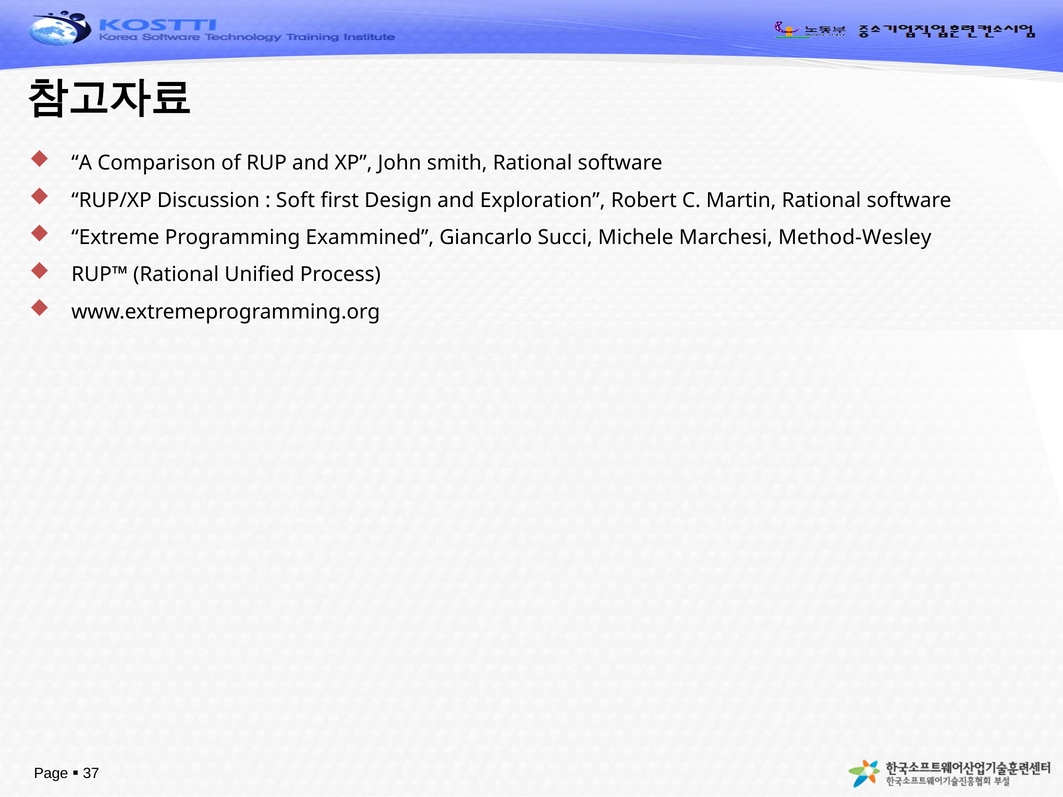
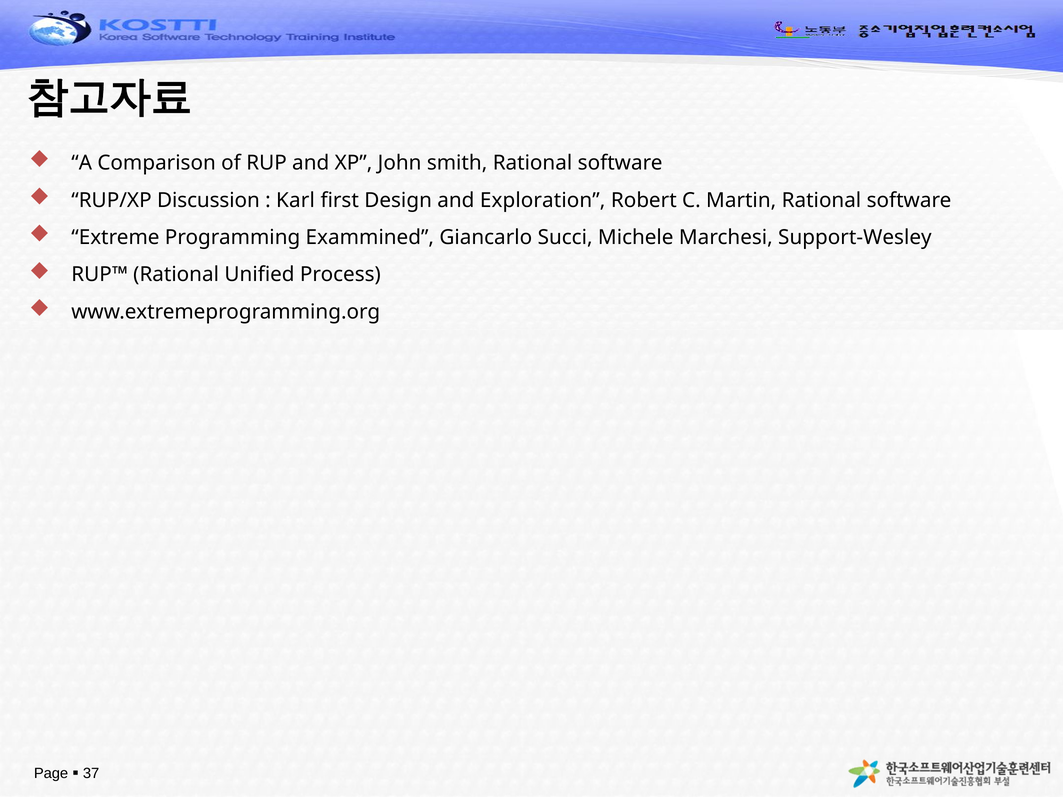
Soft: Soft -> Karl
Method-Wesley: Method-Wesley -> Support-Wesley
